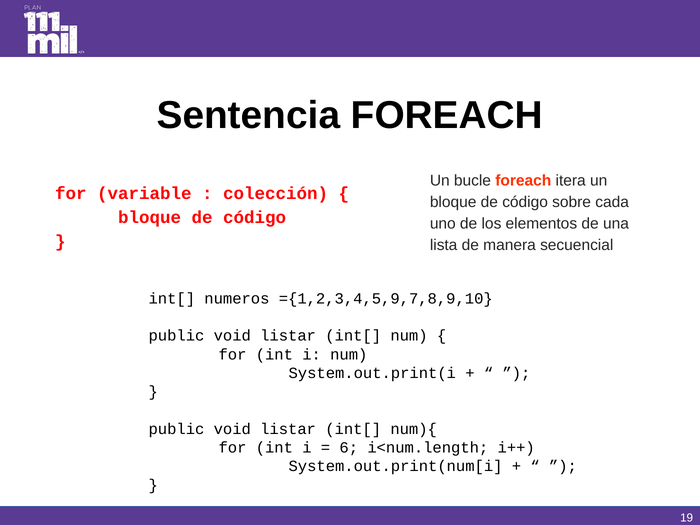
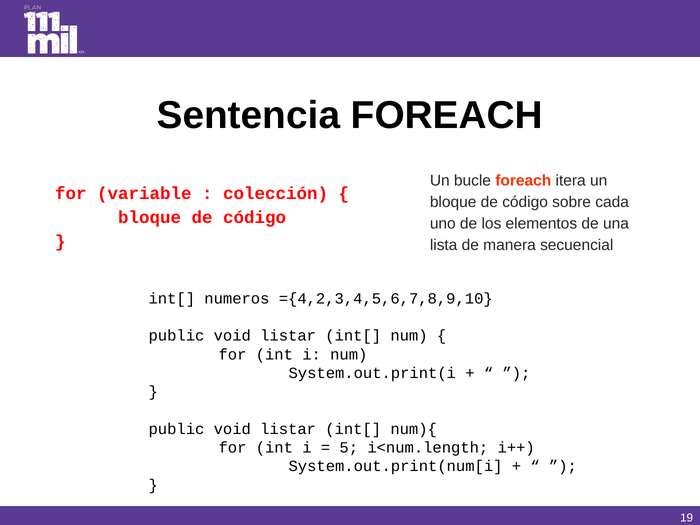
={1,2,3,4,5,9,7,8,9,10: ={1,2,3,4,5,9,7,8,9,10 -> ={4,2,3,4,5,6,7,8,9,10
6: 6 -> 5
